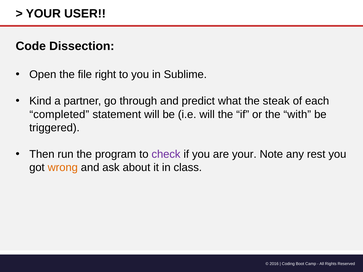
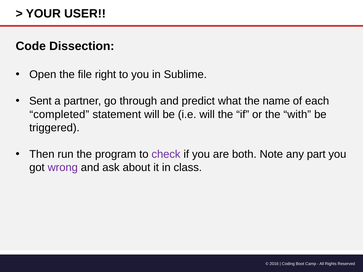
Kind: Kind -> Sent
steak: steak -> name
are your: your -> both
rest: rest -> part
wrong colour: orange -> purple
